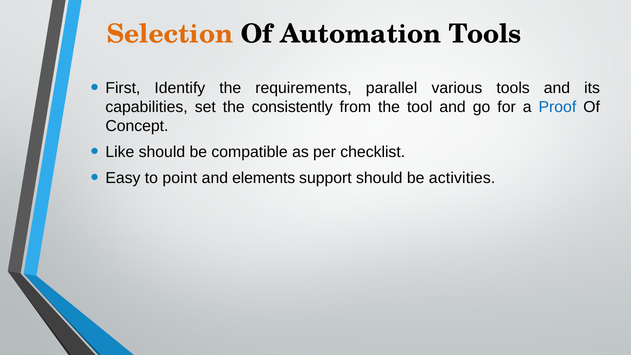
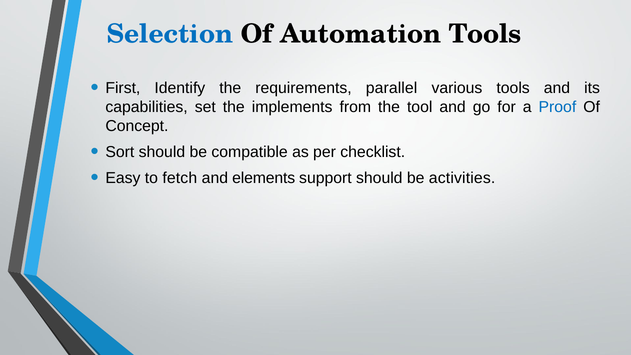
Selection colour: orange -> blue
consistently: consistently -> implements
Like: Like -> Sort
point: point -> fetch
